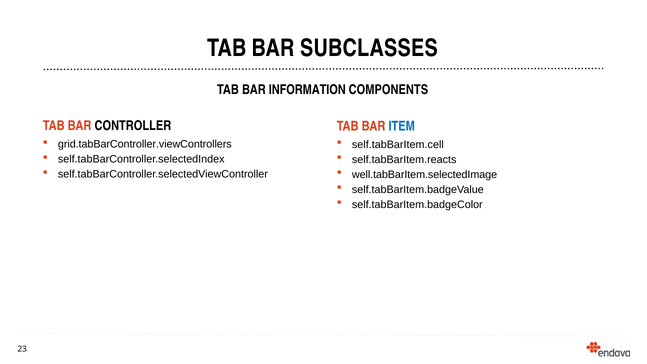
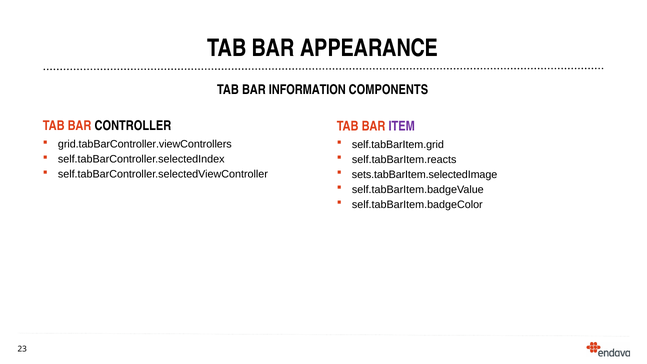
SUBCLASSES: SUBCLASSES -> APPEARANCE
ITEM colour: blue -> purple
self.tabBarItem.cell: self.tabBarItem.cell -> self.tabBarItem.grid
well.tabBarItem.selectedImage: well.tabBarItem.selectedImage -> sets.tabBarItem.selectedImage
